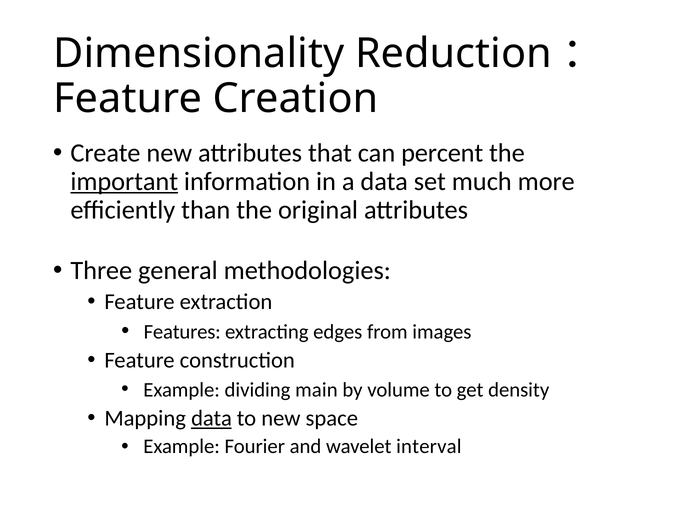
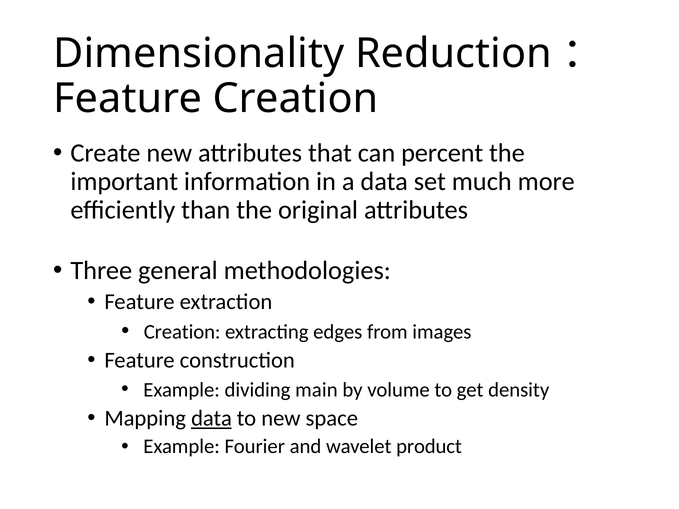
important underline: present -> none
Features at (182, 332): Features -> Creation
interval: interval -> product
